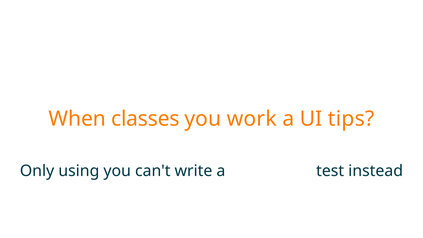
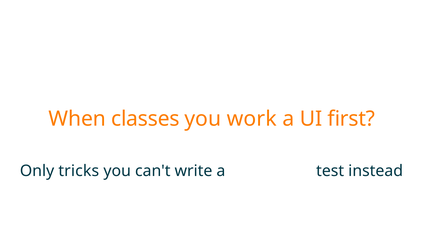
tips: tips -> first
using: using -> tricks
